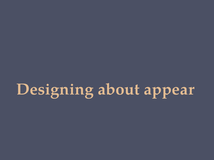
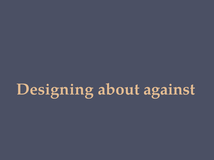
appear: appear -> against
